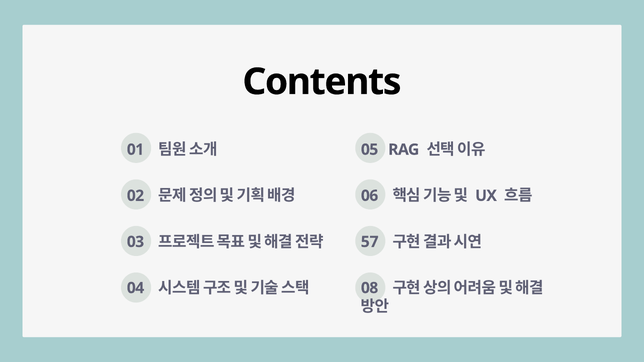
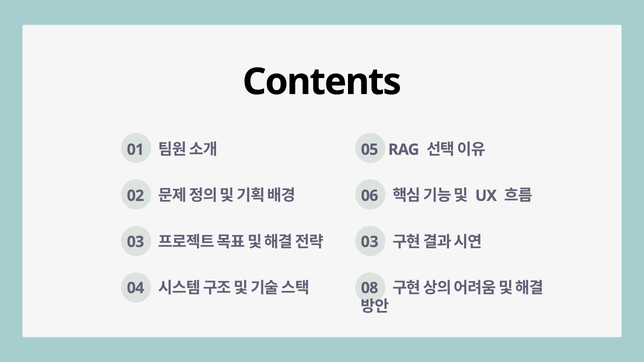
57 at (370, 242): 57 -> 03
